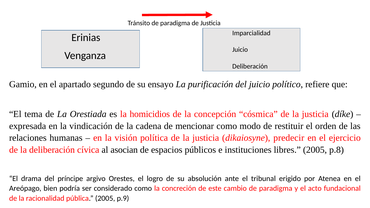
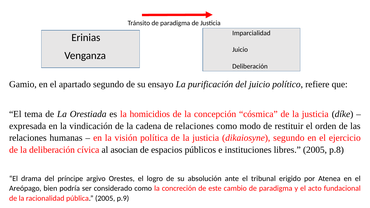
de mencionar: mencionar -> relaciones
dikaiosyne predecir: predecir -> segundo
